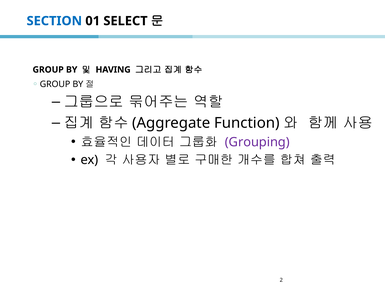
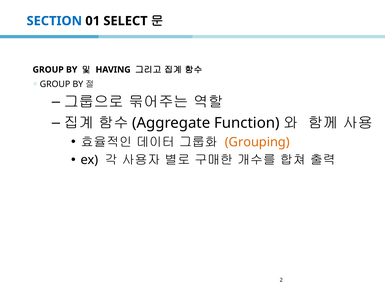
Grouping colour: purple -> orange
